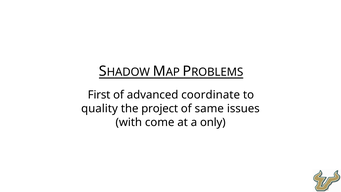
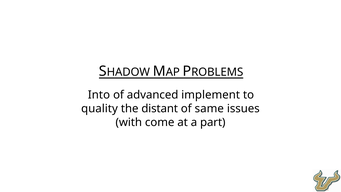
First: First -> Into
coordinate: coordinate -> implement
project: project -> distant
only: only -> part
